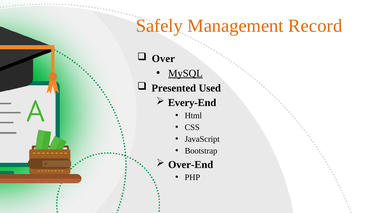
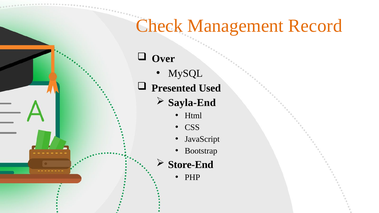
Safely: Safely -> Check
MySQL underline: present -> none
Every-End: Every-End -> Sayla-End
Over-End: Over-End -> Store-End
